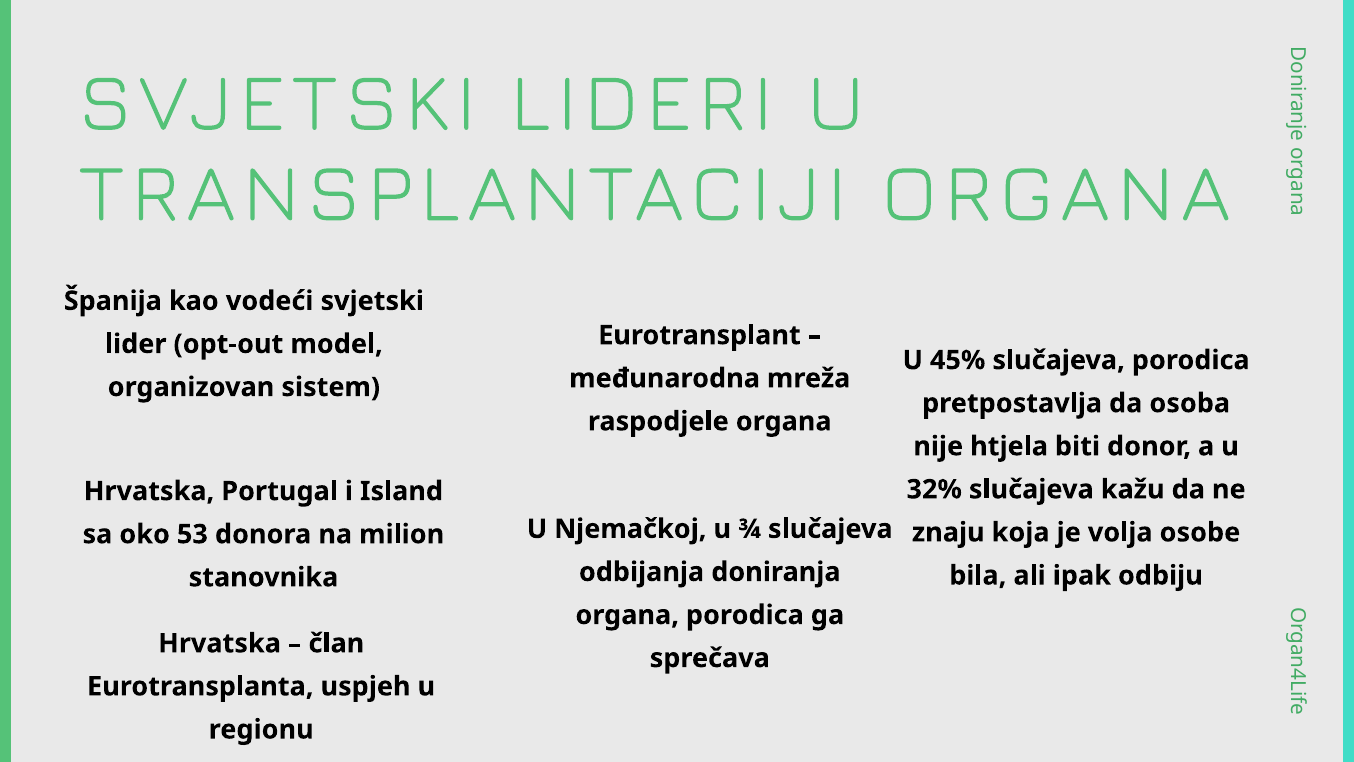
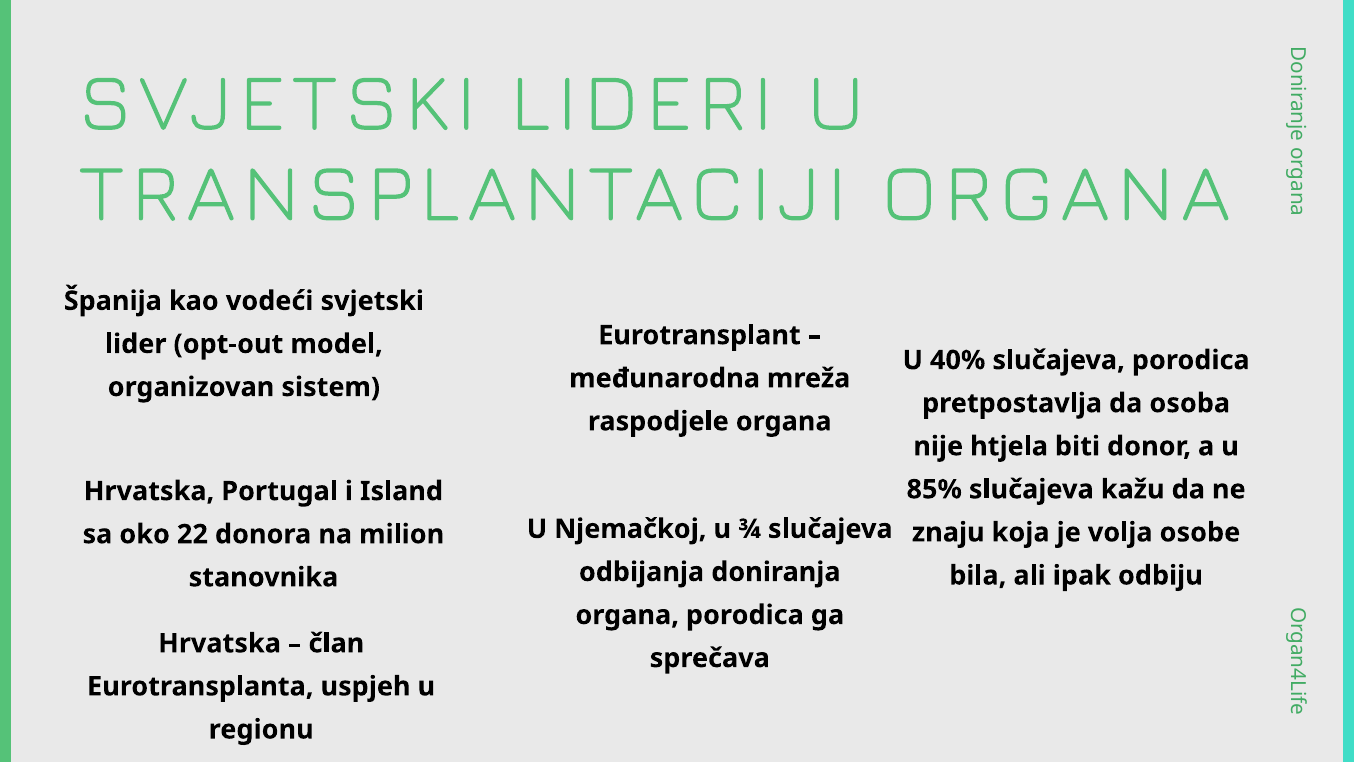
45%: 45% -> 40%
32%: 32% -> 85%
53: 53 -> 22
